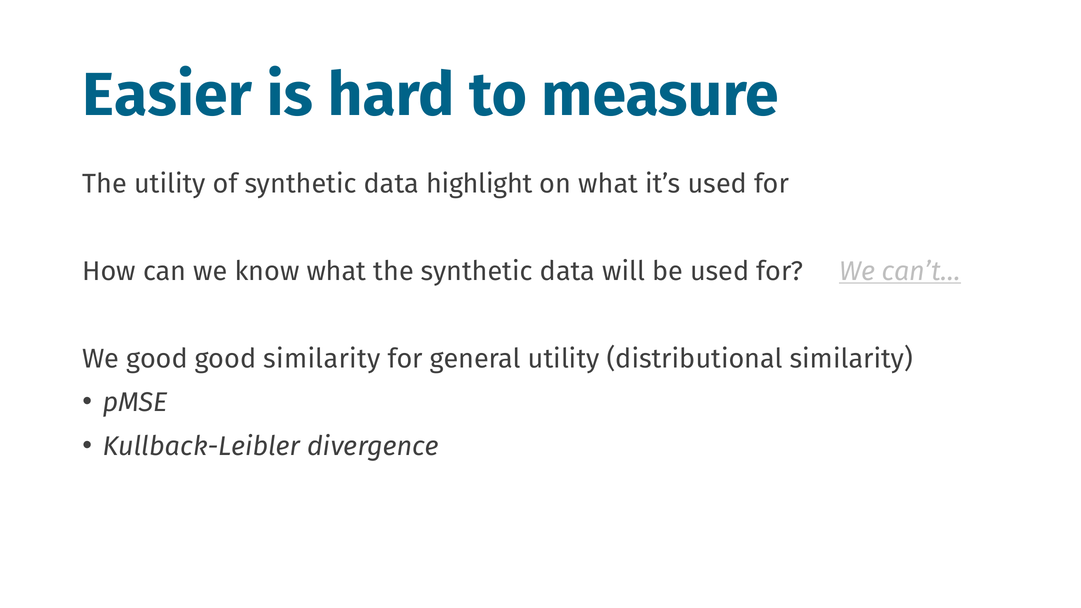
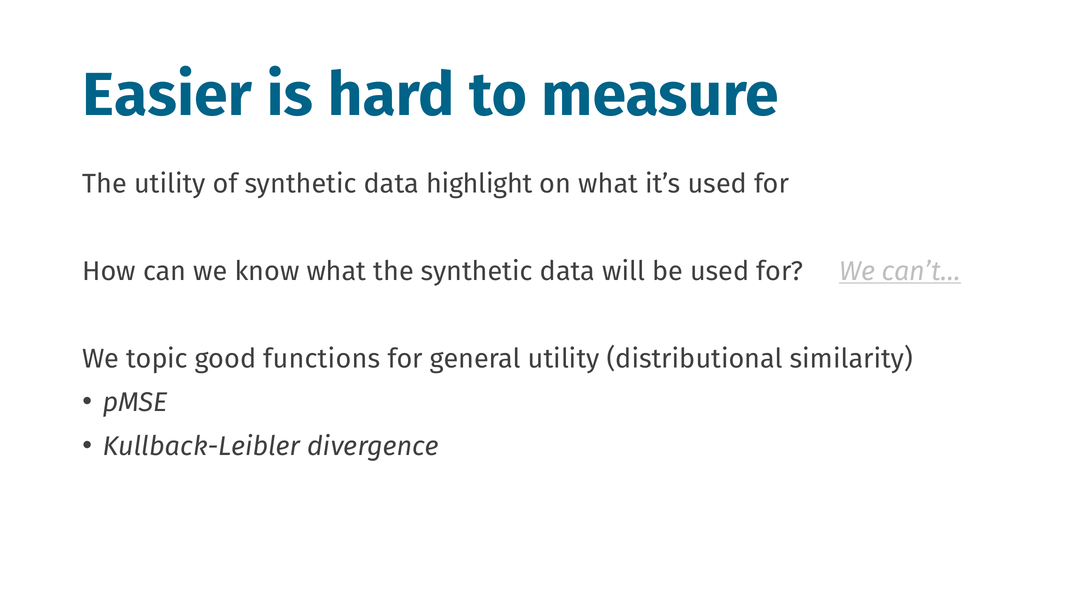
We good: good -> topic
good similarity: similarity -> functions
